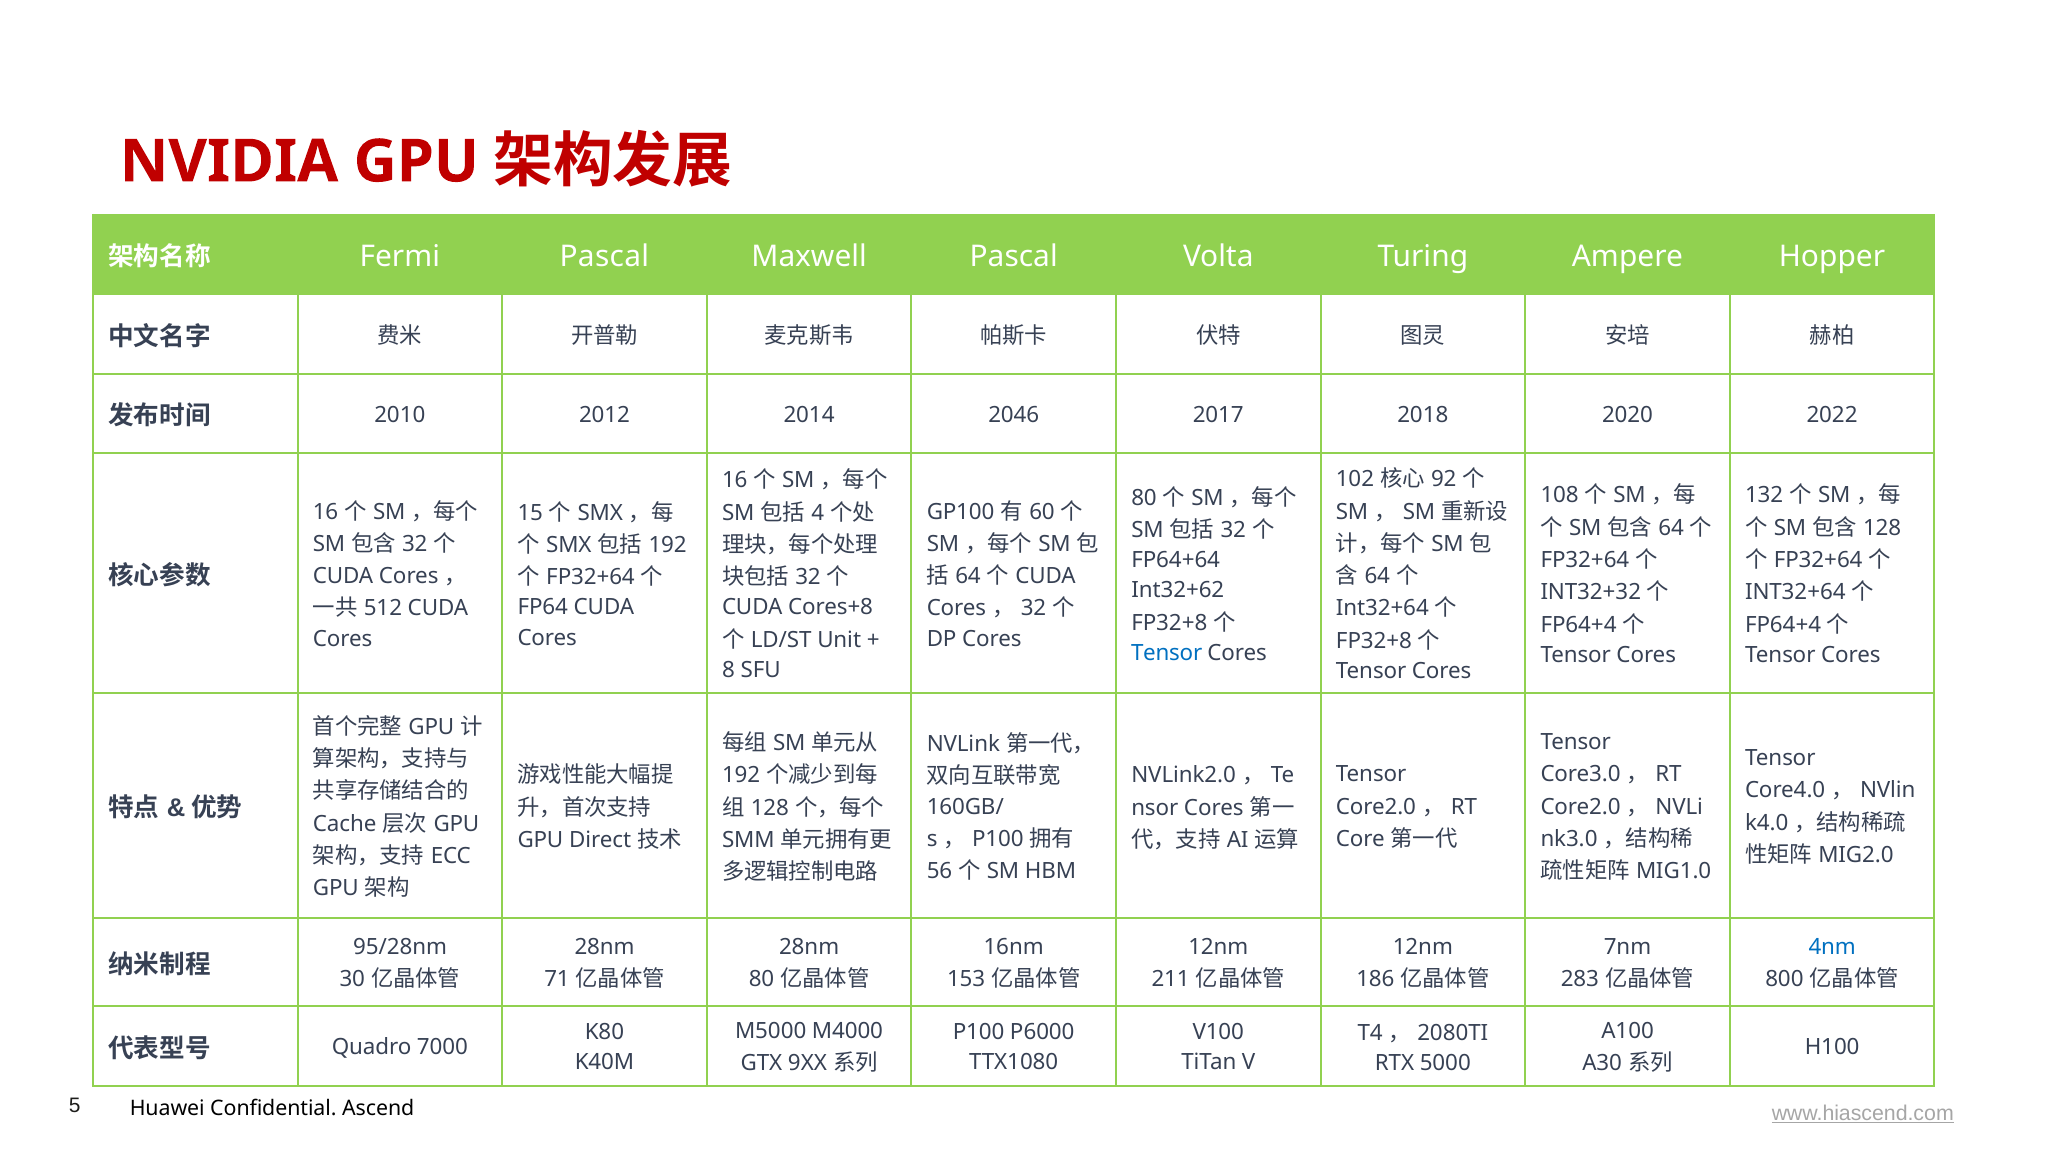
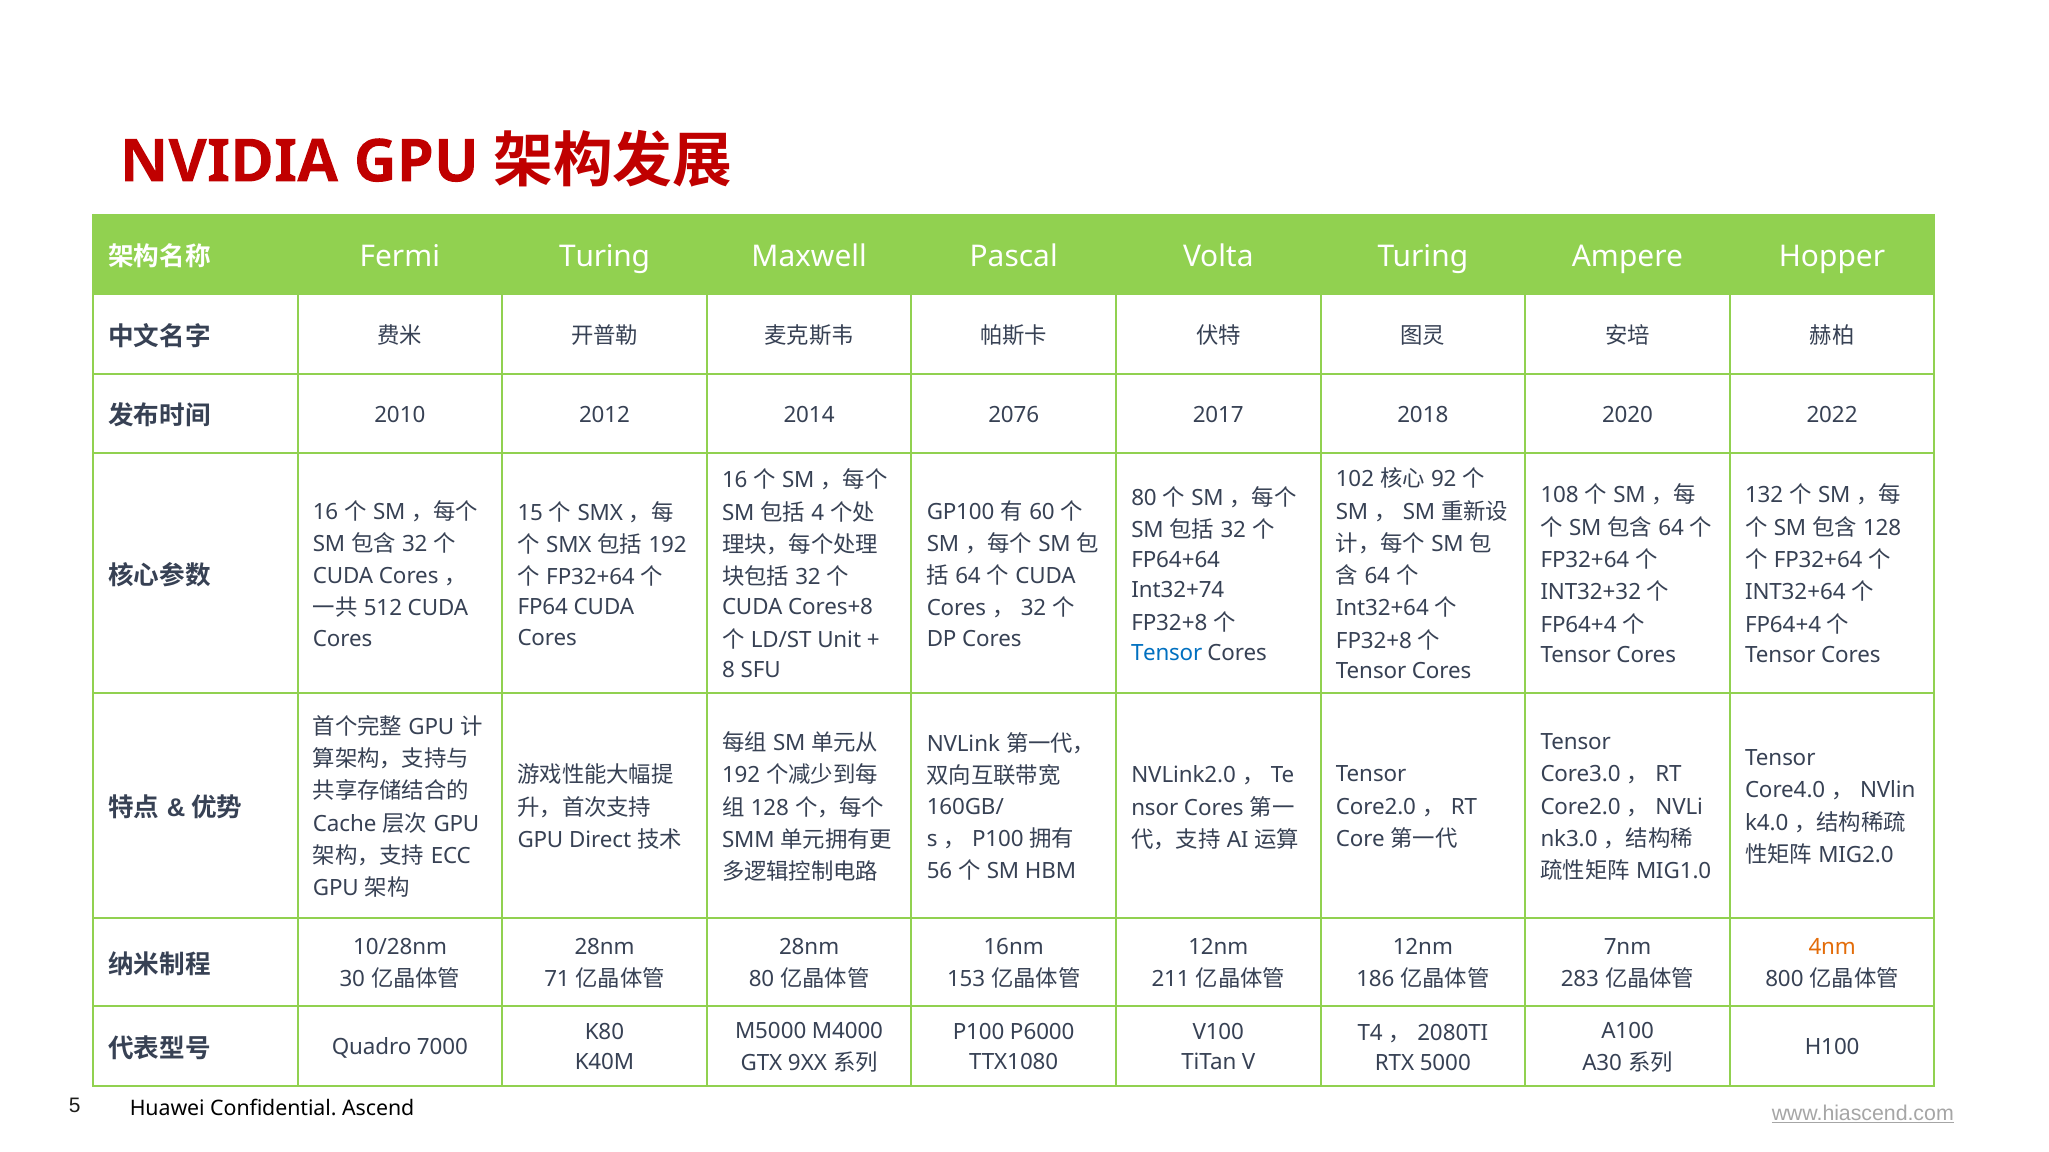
Fermi Pascal: Pascal -> Turing
2046: 2046 -> 2076
Int32+62: Int32+62 -> Int32+74
95/28nm: 95/28nm -> 10/28nm
4nm colour: blue -> orange
